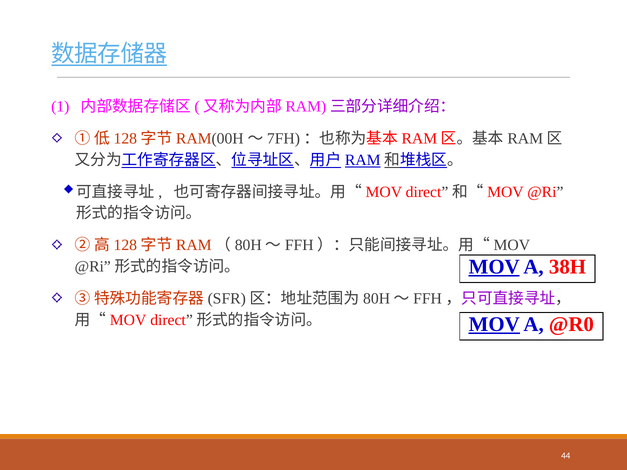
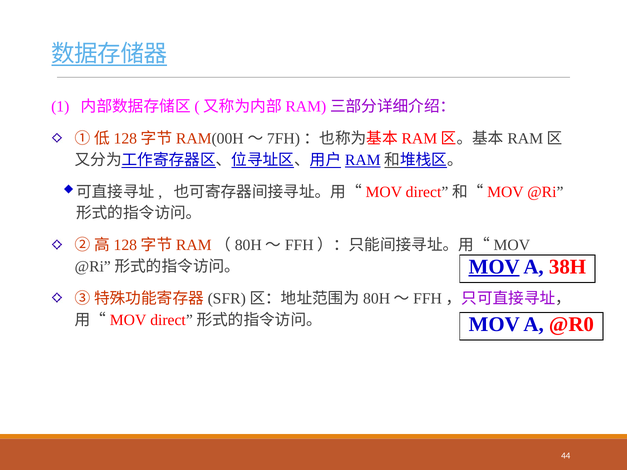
MOV at (494, 324) underline: present -> none
